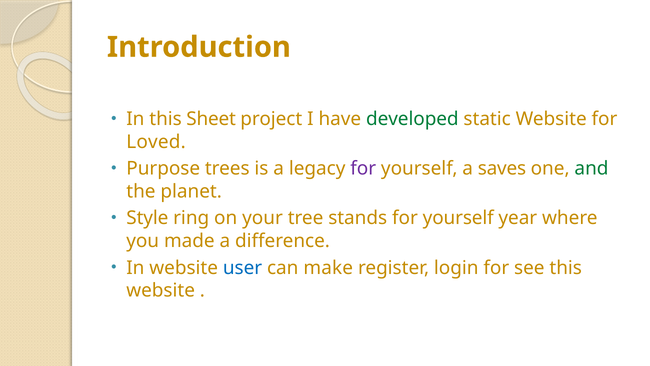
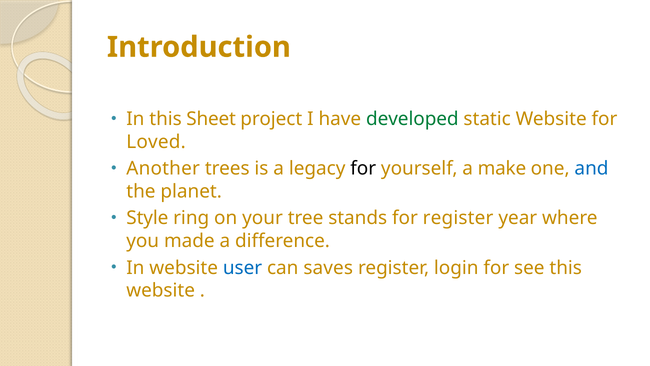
Purpose: Purpose -> Another
for at (363, 169) colour: purple -> black
saves: saves -> make
and colour: green -> blue
stands for yourself: yourself -> register
make: make -> saves
